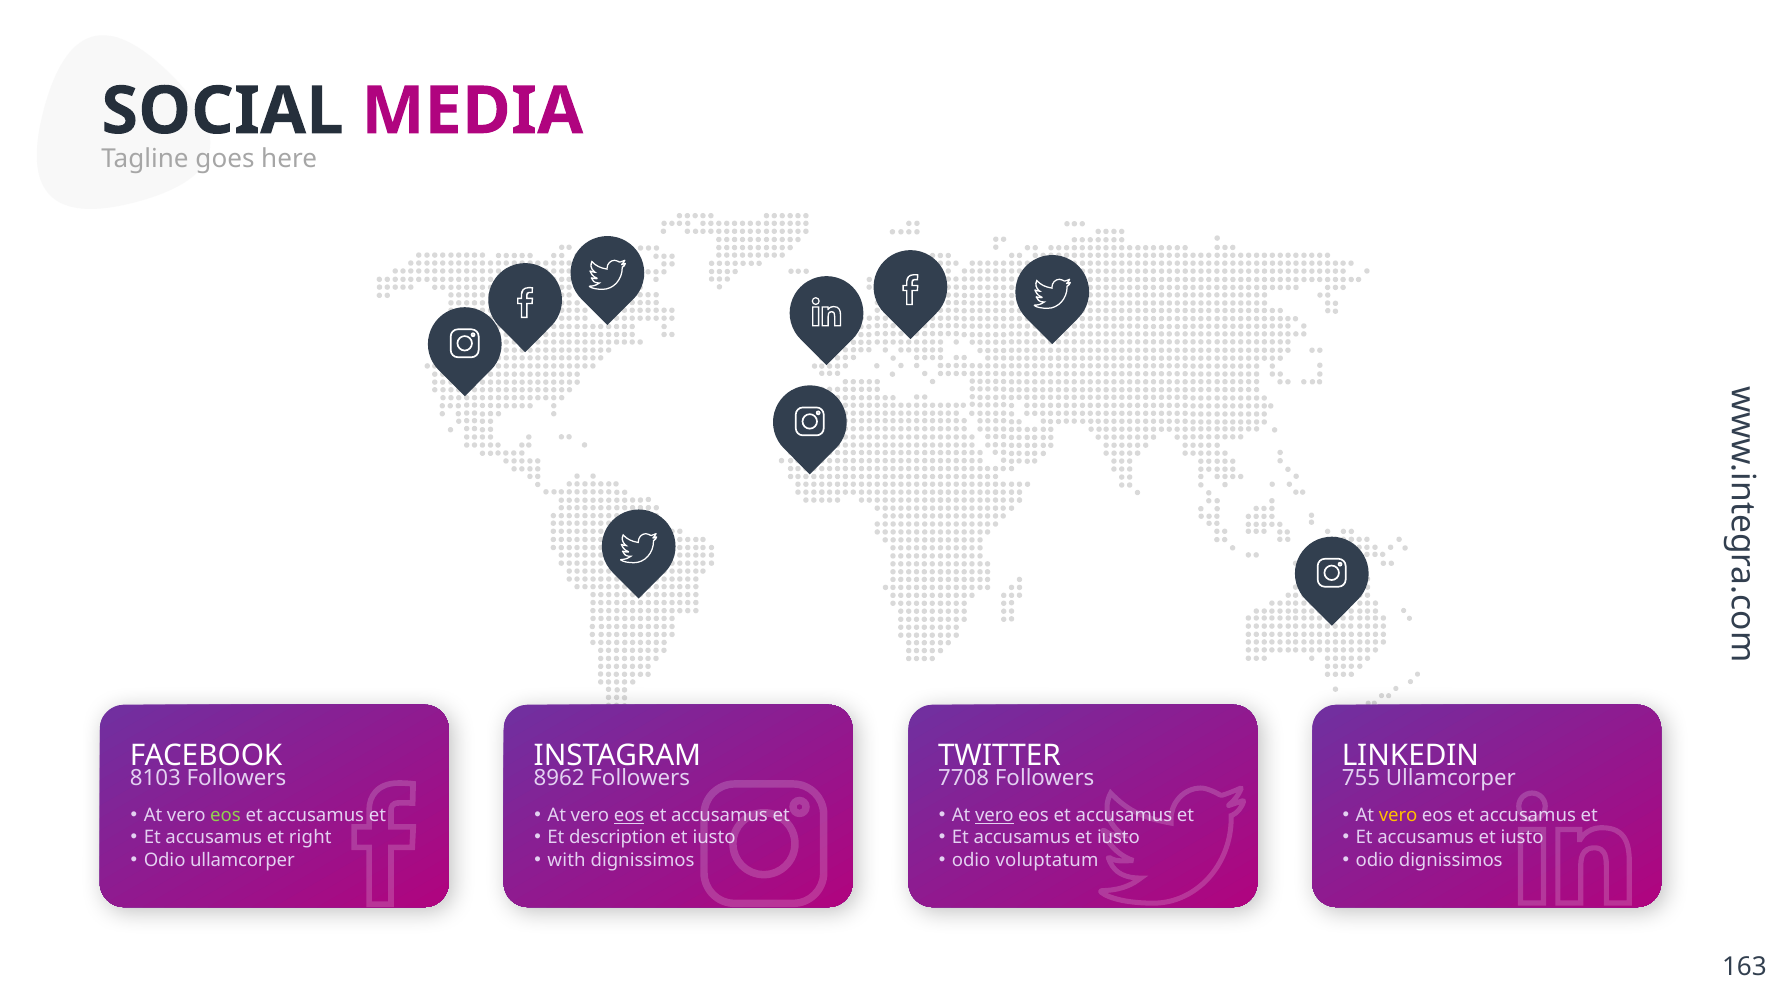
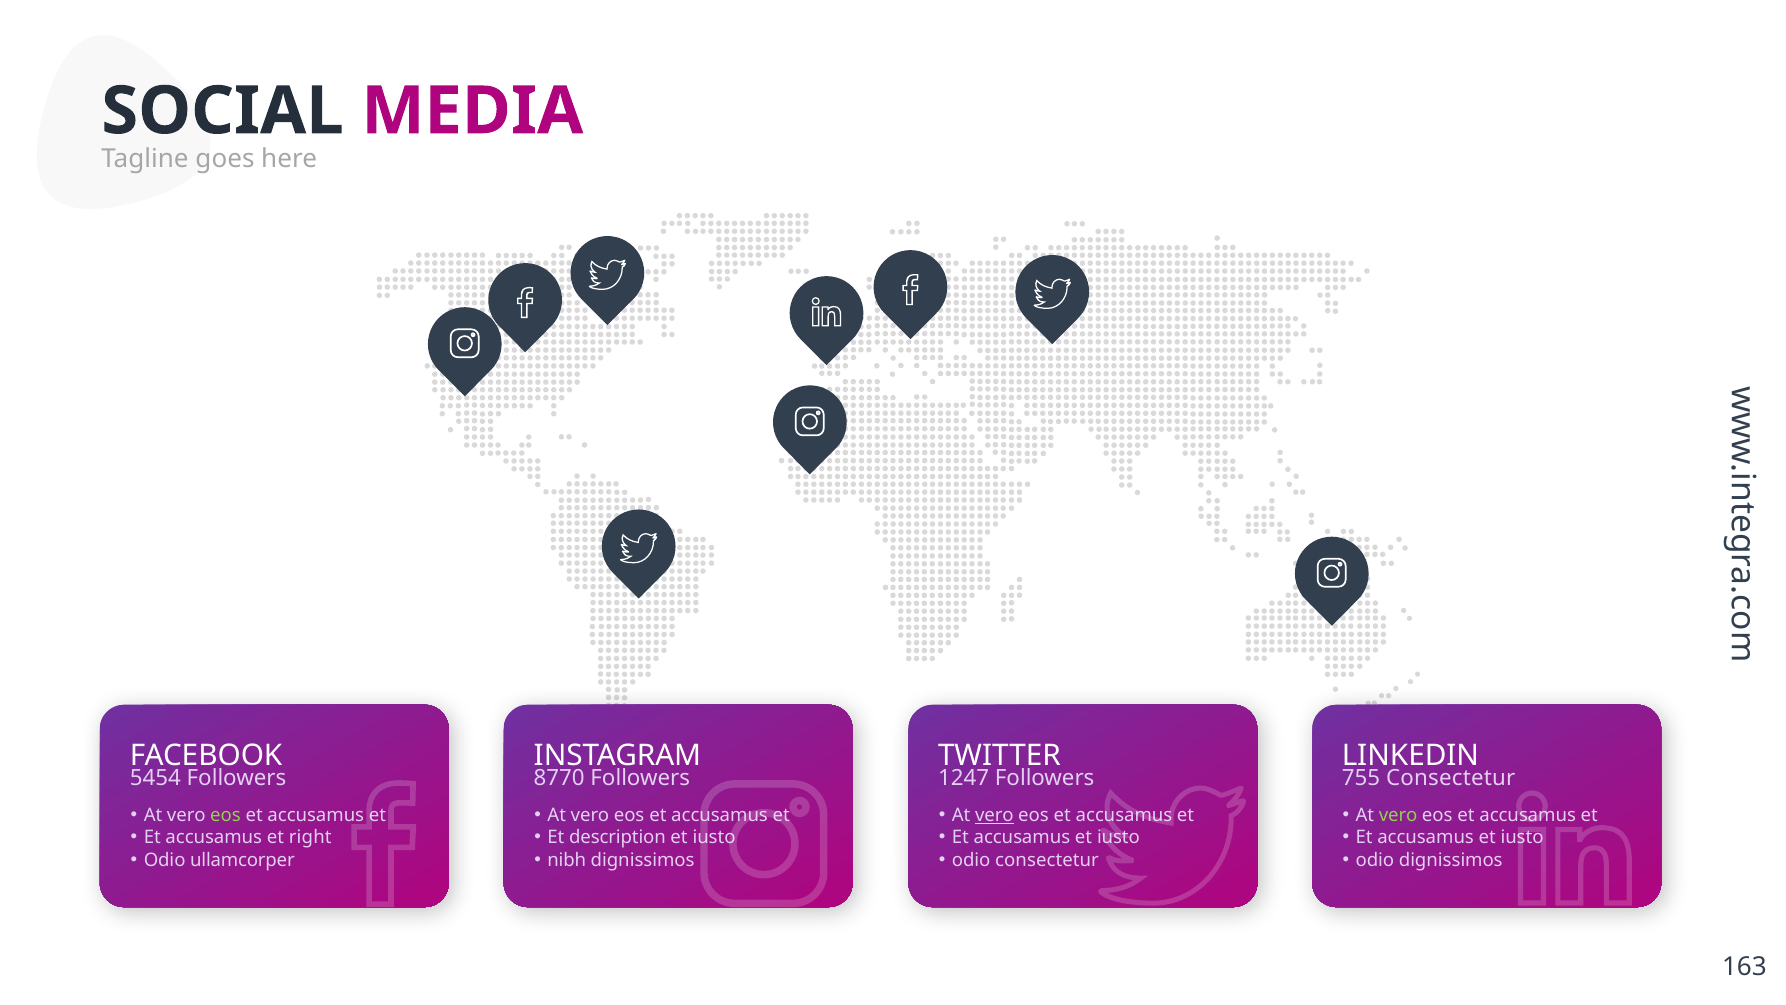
8103: 8103 -> 5454
8962: 8962 -> 8770
7708: 7708 -> 1247
755 Ullamcorper: Ullamcorper -> Consectetur
eos at (629, 815) underline: present -> none
vero at (1398, 815) colour: yellow -> light green
with: with -> nibh
odio voluptatum: voluptatum -> consectetur
